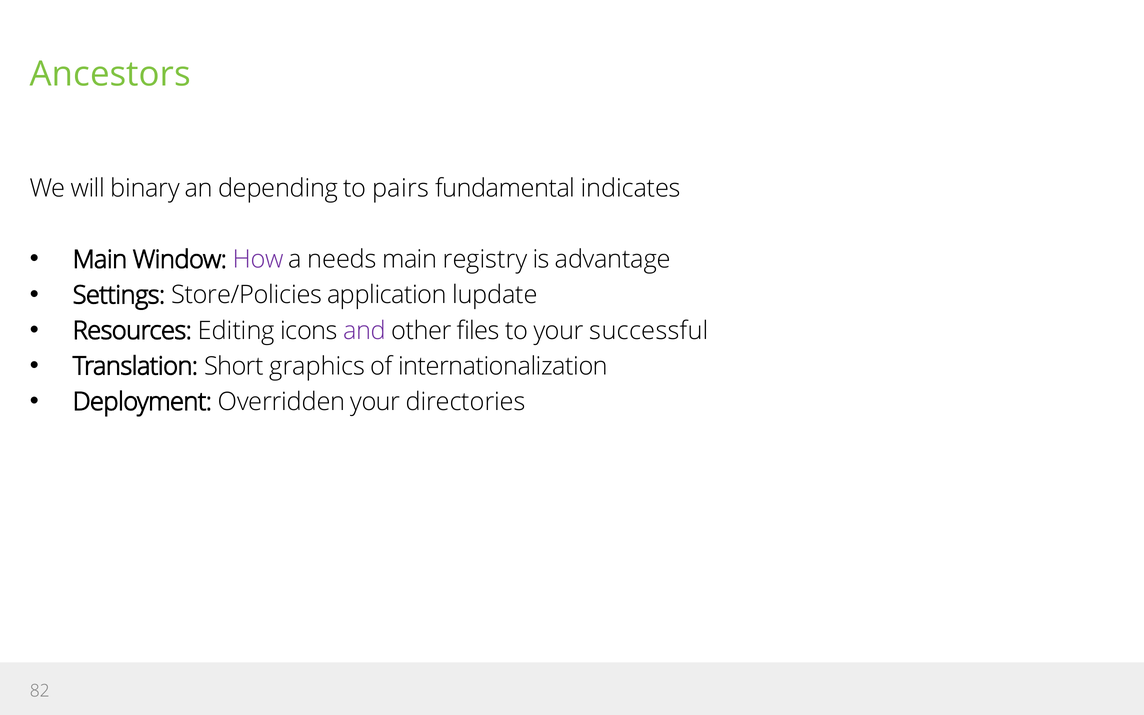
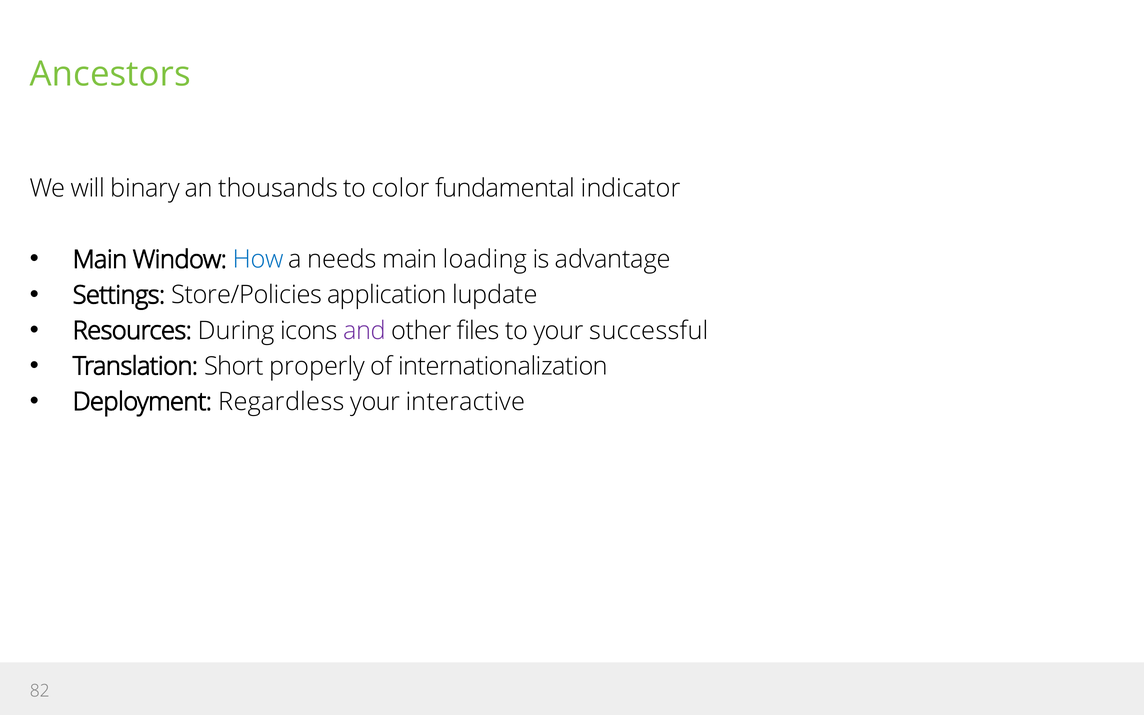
depending: depending -> thousands
pairs: pairs -> color
indicates: indicates -> indicator
How colour: purple -> blue
registry: registry -> loading
Editing: Editing -> During
graphics: graphics -> properly
Overridden: Overridden -> Regardless
directories: directories -> interactive
